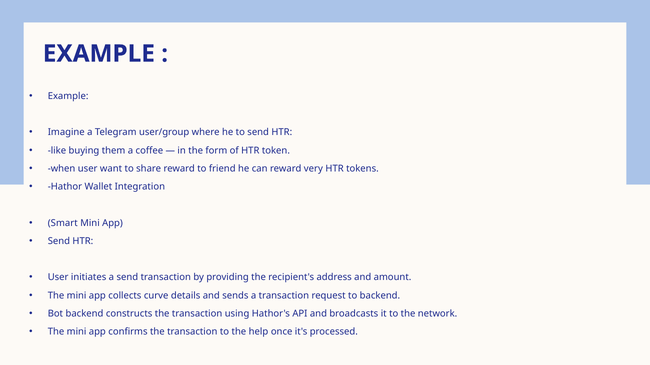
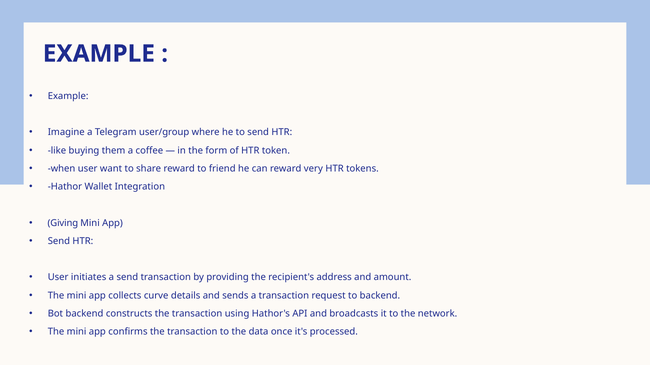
Smart: Smart -> Giving
help: help -> data
